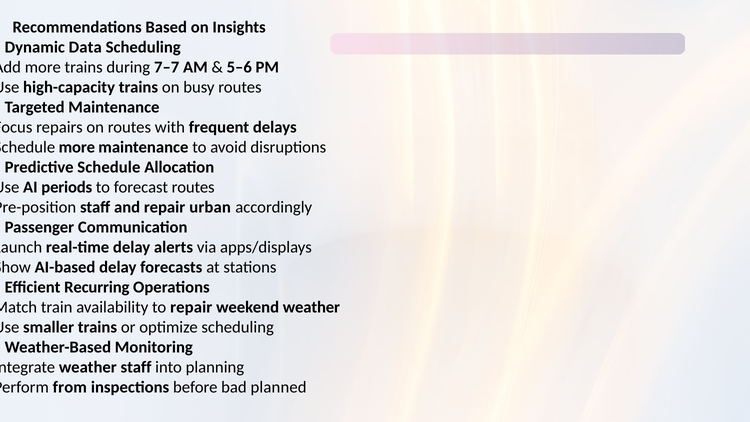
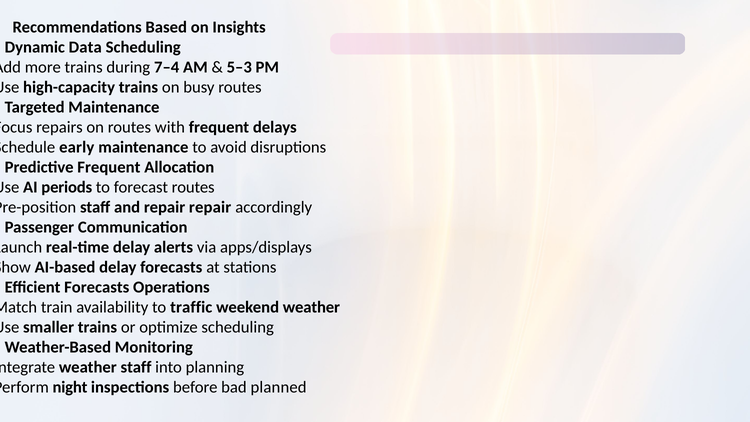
7–7: 7–7 -> 7–4
5–6: 5–6 -> 5–3
more at (77, 147): more -> early
Predictive Schedule: Schedule -> Frequent
repair urban: urban -> repair
Efficient Recurring: Recurring -> Forecasts
to repair: repair -> traffic
from: from -> night
